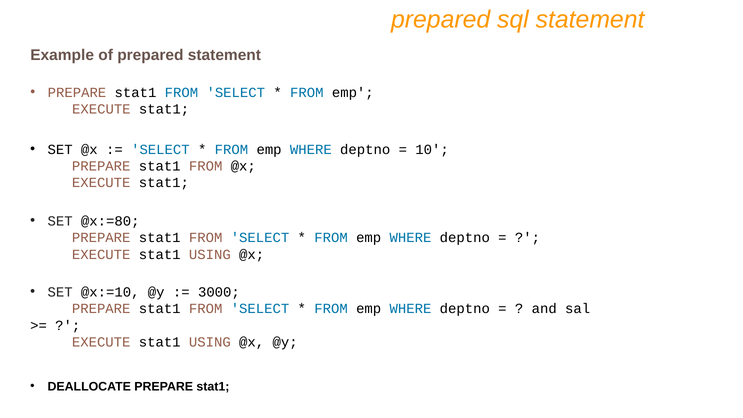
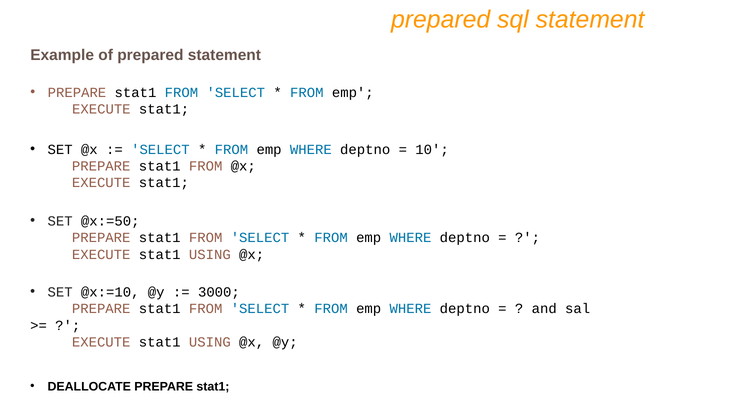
@x:=80: @x:=80 -> @x:=50
